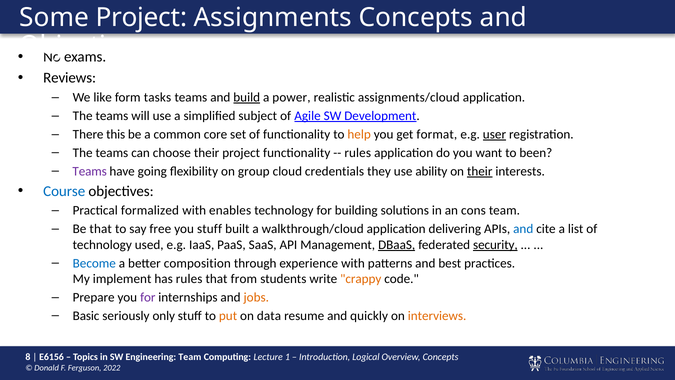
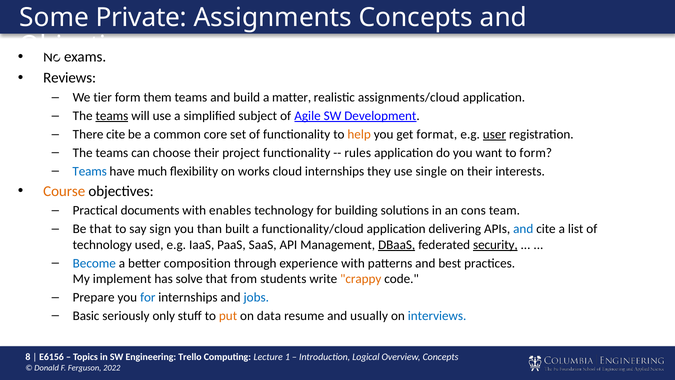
Some Project: Project -> Private
like: like -> tier
tasks: tasks -> them
build underline: present -> none
power: power -> matter
teams at (112, 116) underline: none -> present
There this: this -> cite
to been: been -> form
Teams at (90, 171) colour: purple -> blue
going: going -> much
group: group -> works
cloud credentials: credentials -> internships
ability: ability -> single
their at (480, 171) underline: present -> none
Course colour: blue -> orange
formalized: formalized -> documents
free: free -> sign
you stuff: stuff -> than
walkthrough/cloud: walkthrough/cloud -> functionality/cloud
has rules: rules -> solve
for at (148, 297) colour: purple -> blue
jobs colour: orange -> blue
quickly: quickly -> usually
interviews colour: orange -> blue
Team at (190, 357): Team -> Trello
